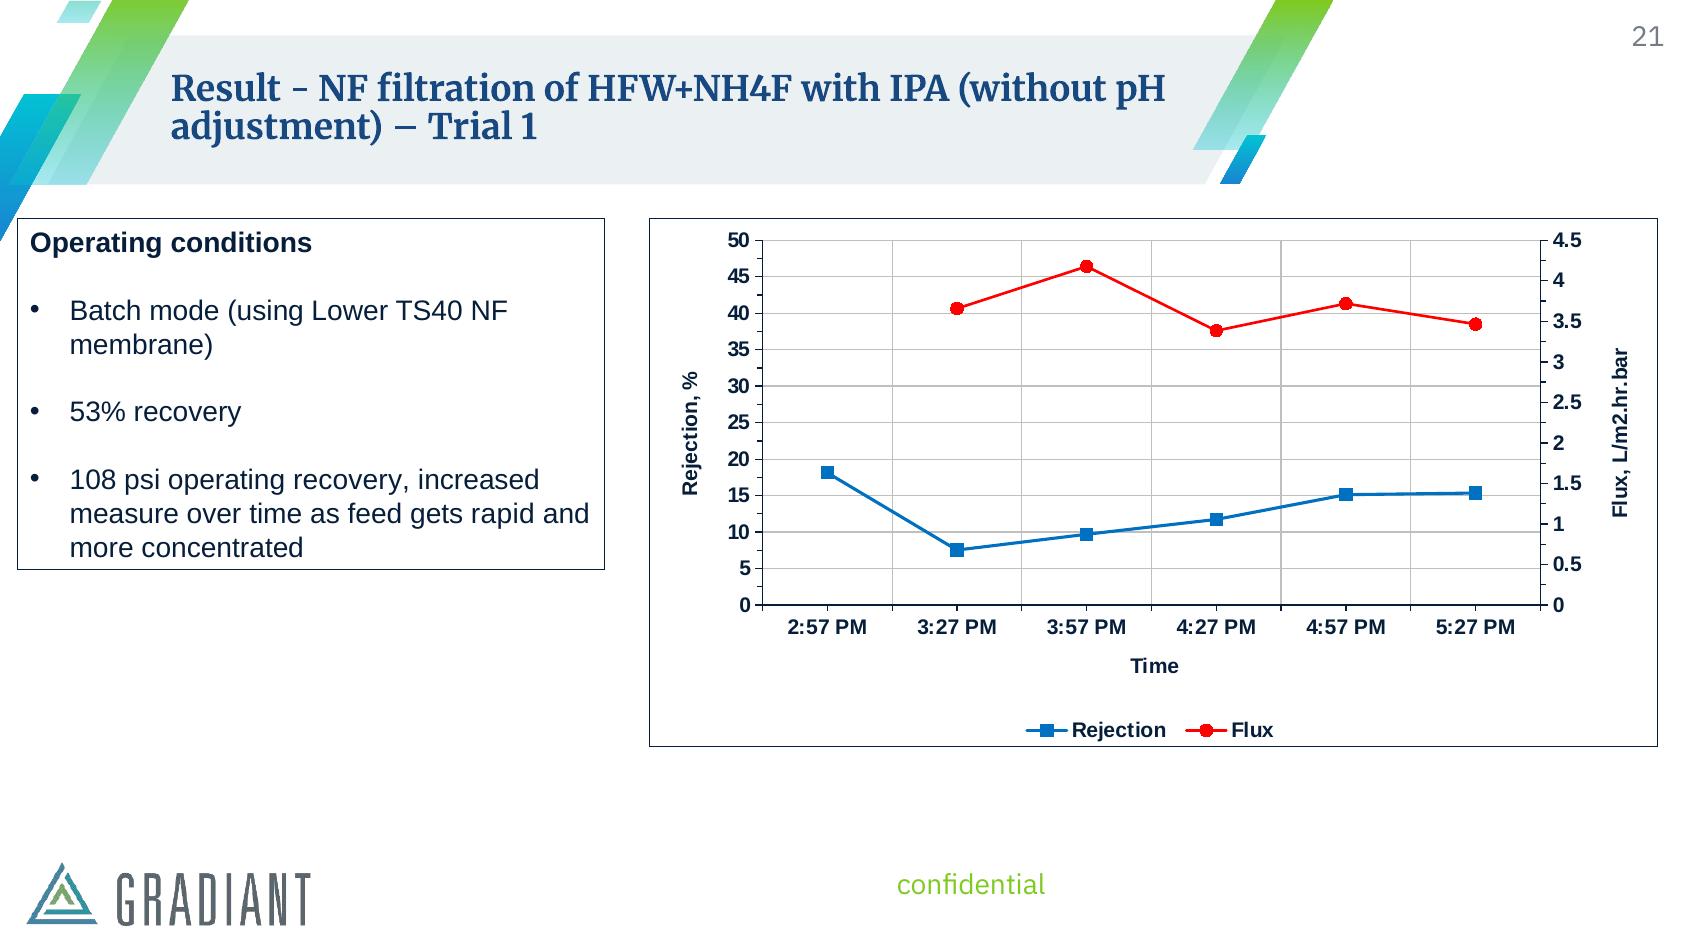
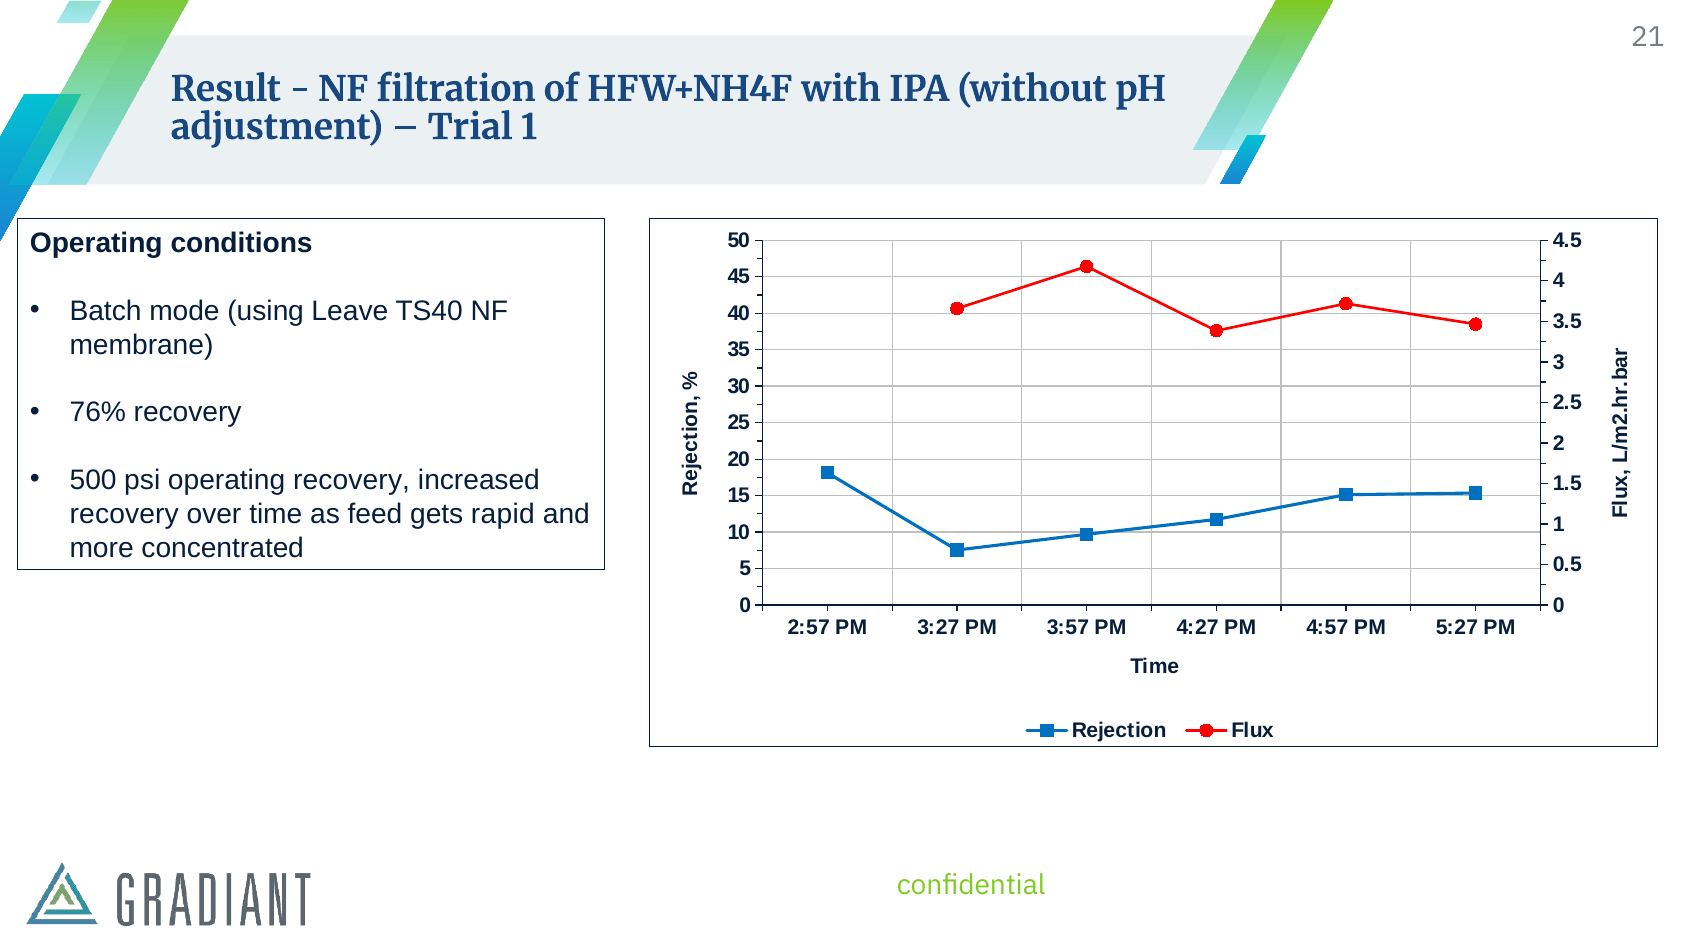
Lower: Lower -> Leave
53%: 53% -> 76%
108: 108 -> 500
measure at (124, 514): measure -> recovery
